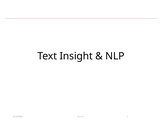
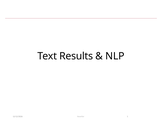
Insight: Insight -> Results
